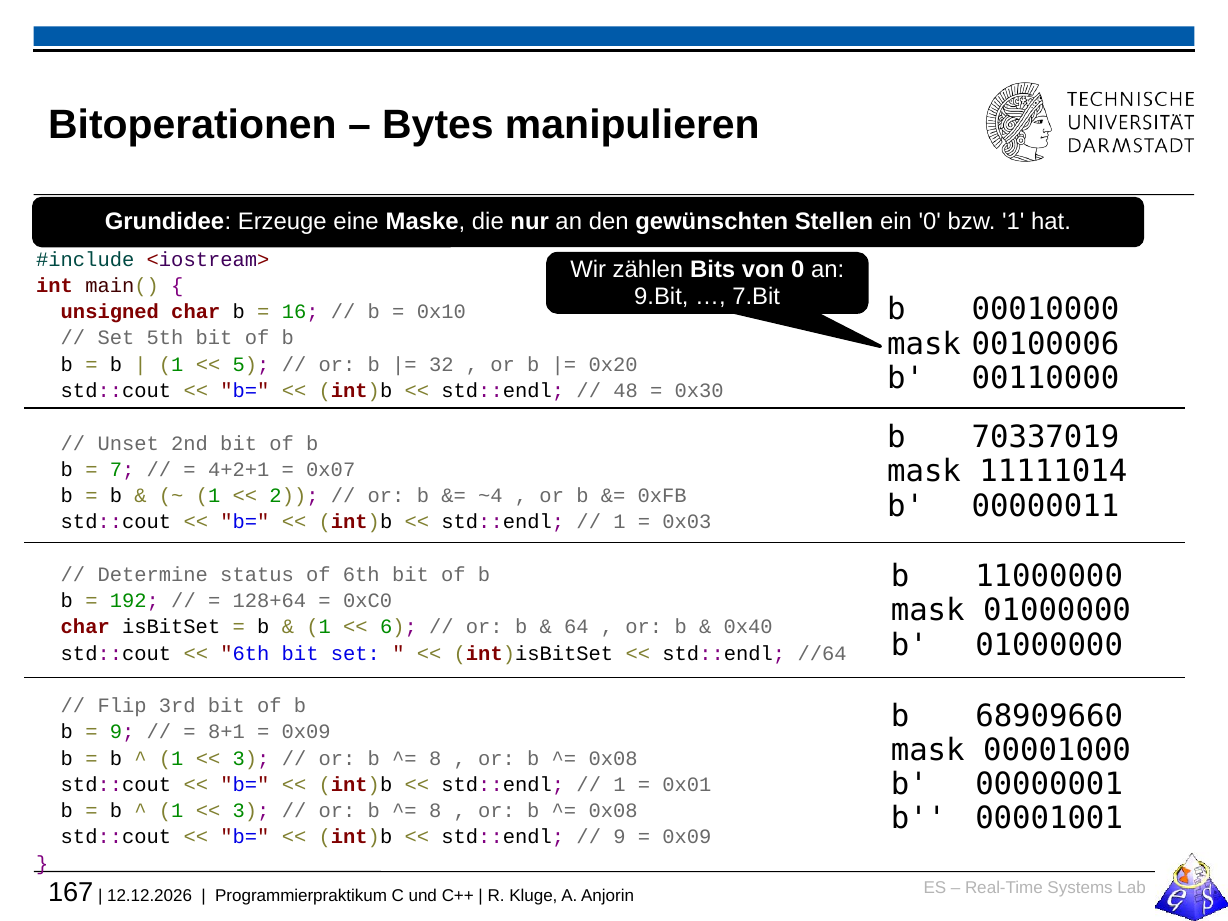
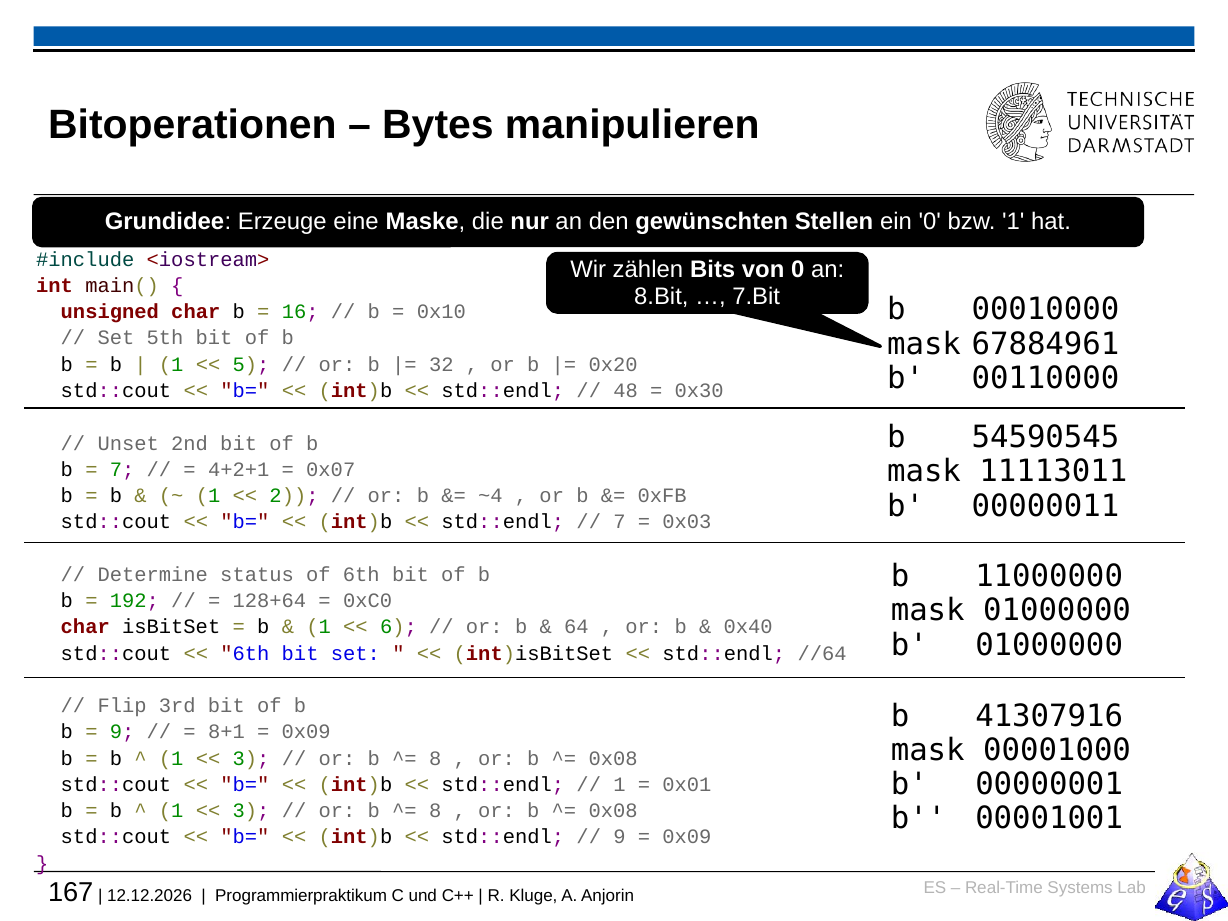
9.Bit: 9.Bit -> 8.Bit
00100006: 00100006 -> 67884961
70337019: 70337019 -> 54590545
11111014: 11111014 -> 11113011
1 at (619, 522): 1 -> 7
68909660: 68909660 -> 41307916
